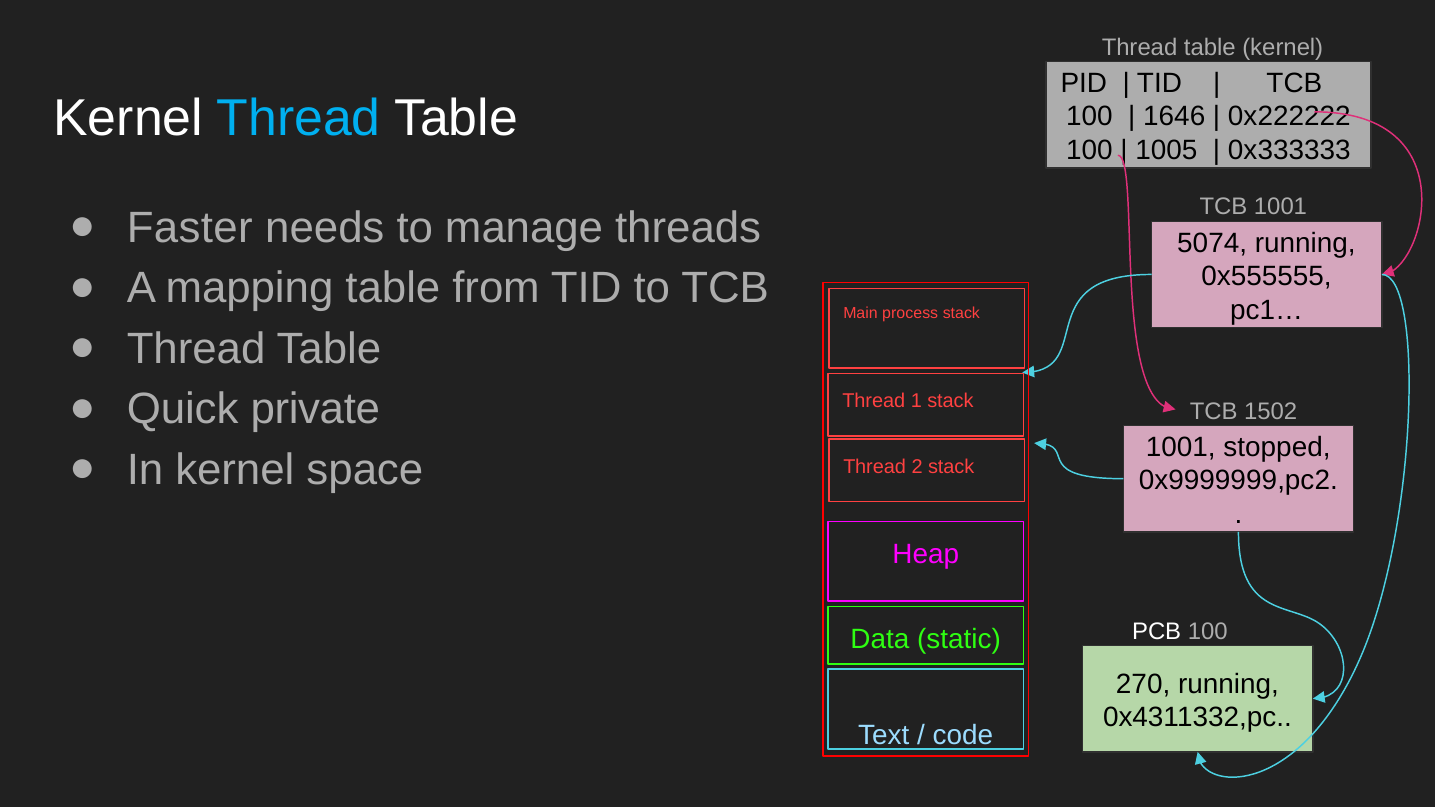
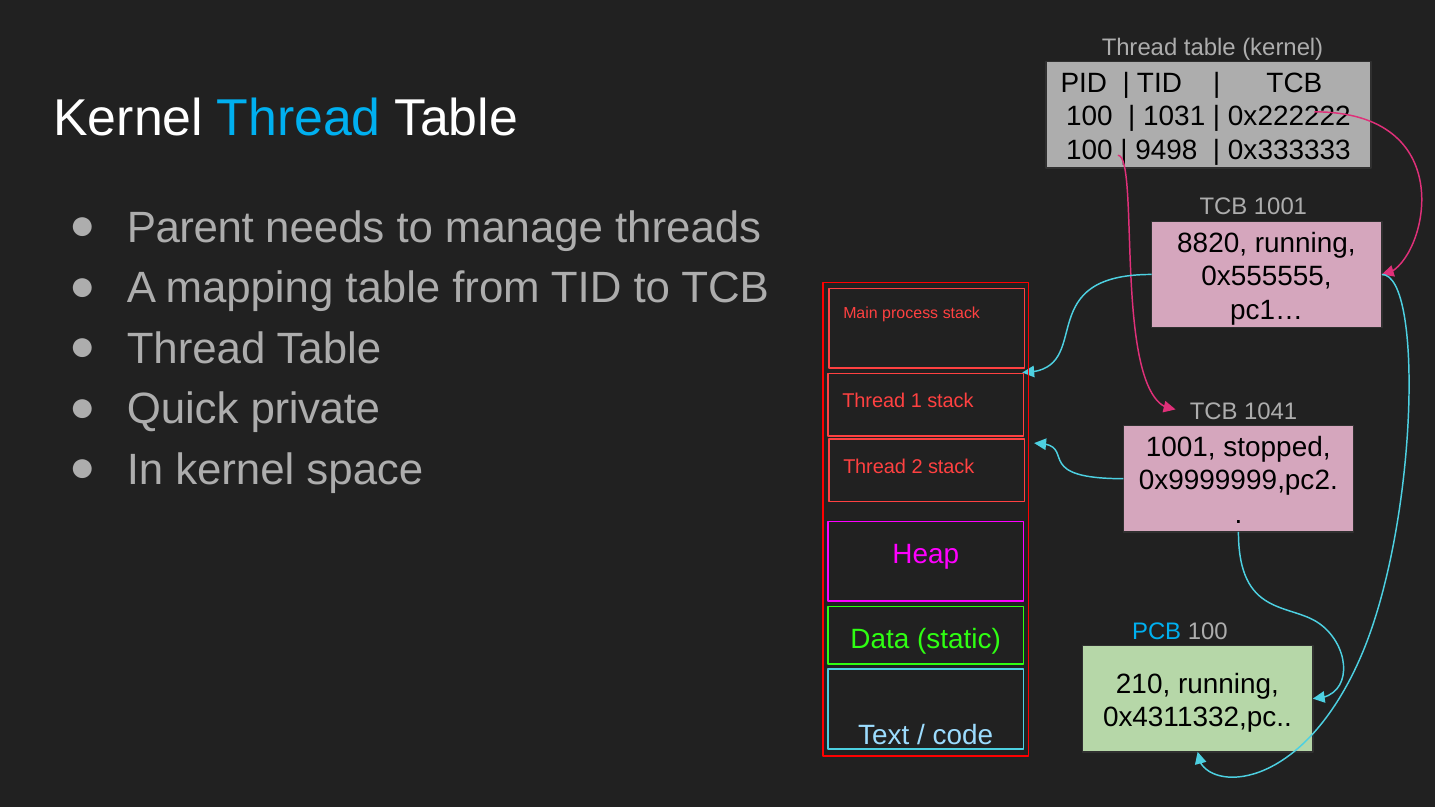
1646: 1646 -> 1031
1005: 1005 -> 9498
Faster: Faster -> Parent
5074: 5074 -> 8820
1502: 1502 -> 1041
PCB colour: white -> light blue
270: 270 -> 210
